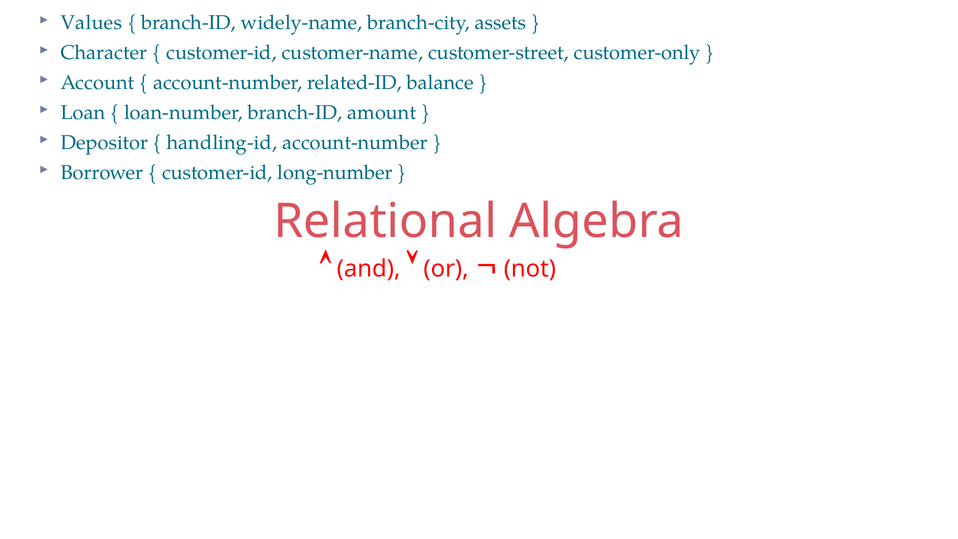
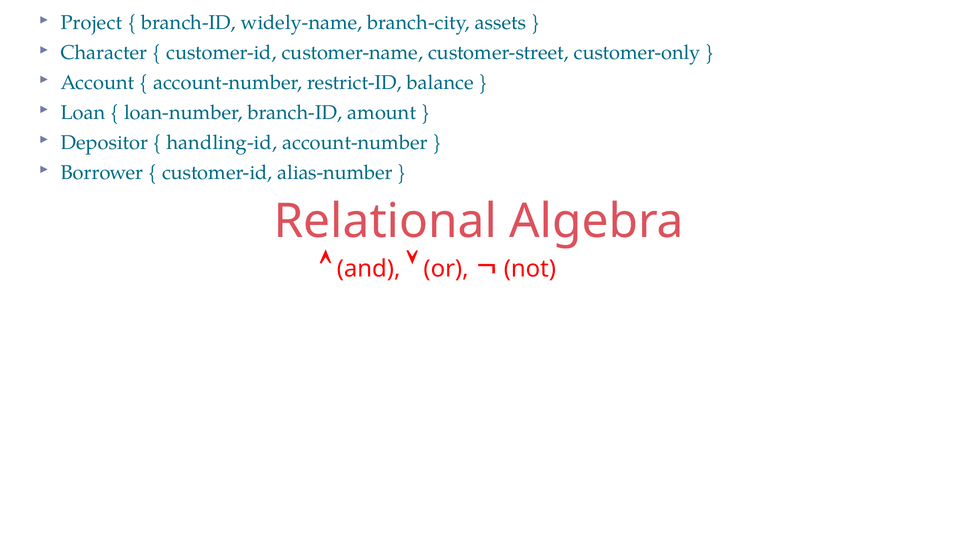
Values: Values -> Project
related-ID: related-ID -> restrict-ID
long-number: long-number -> alias-number
